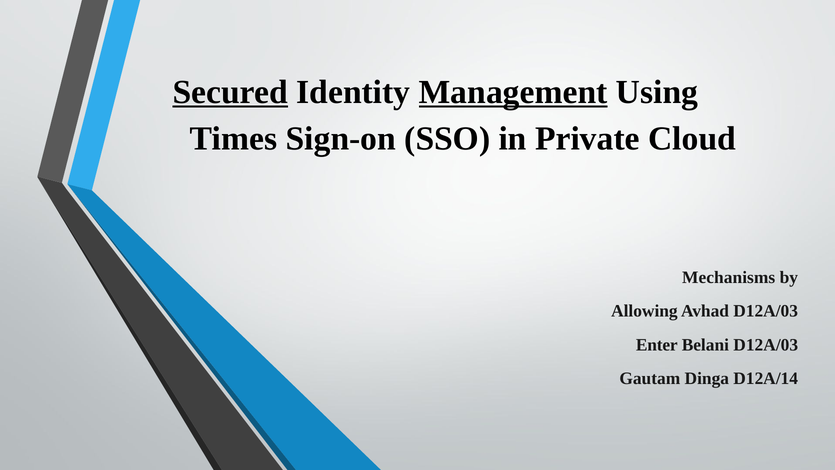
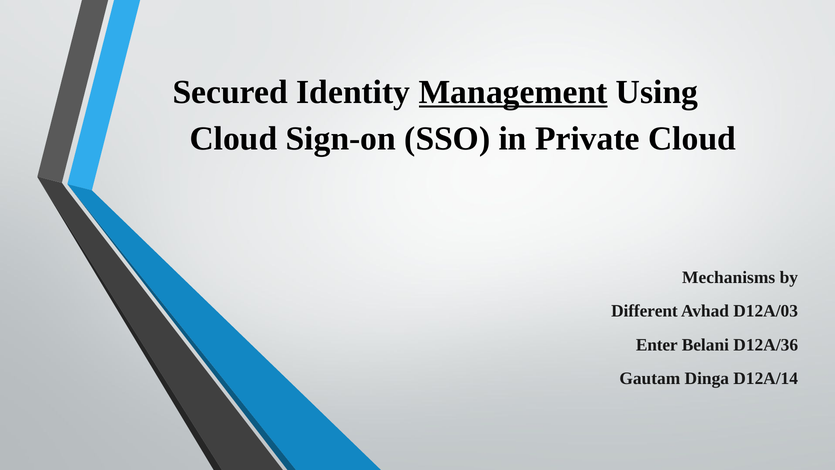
Secured underline: present -> none
Times at (233, 139): Times -> Cloud
Allowing: Allowing -> Different
Belani D12A/03: D12A/03 -> D12A/36
